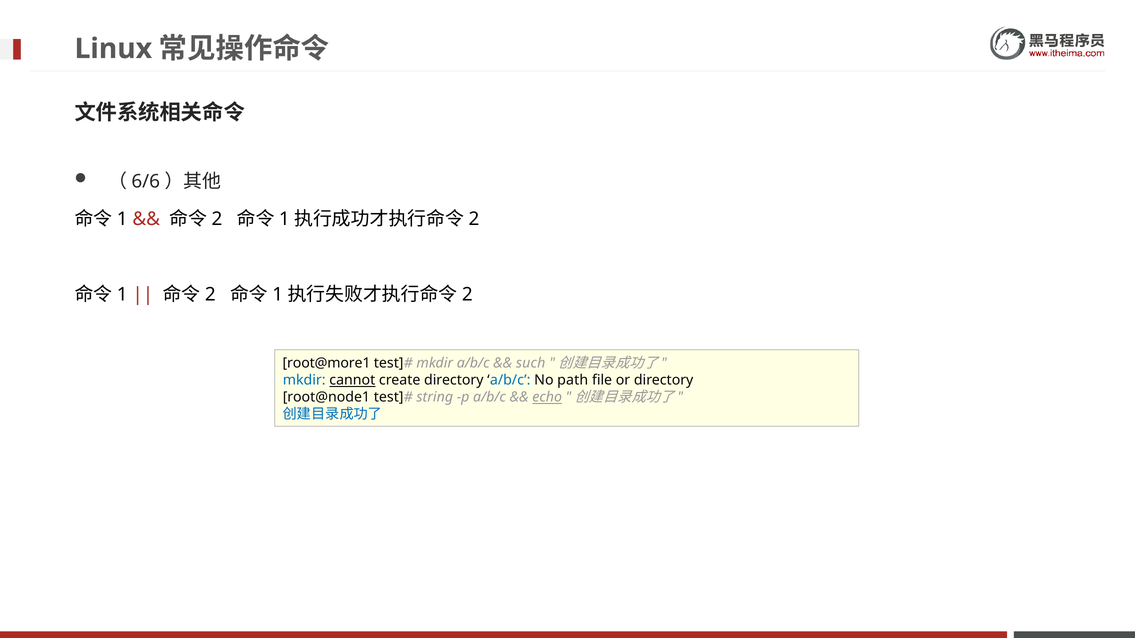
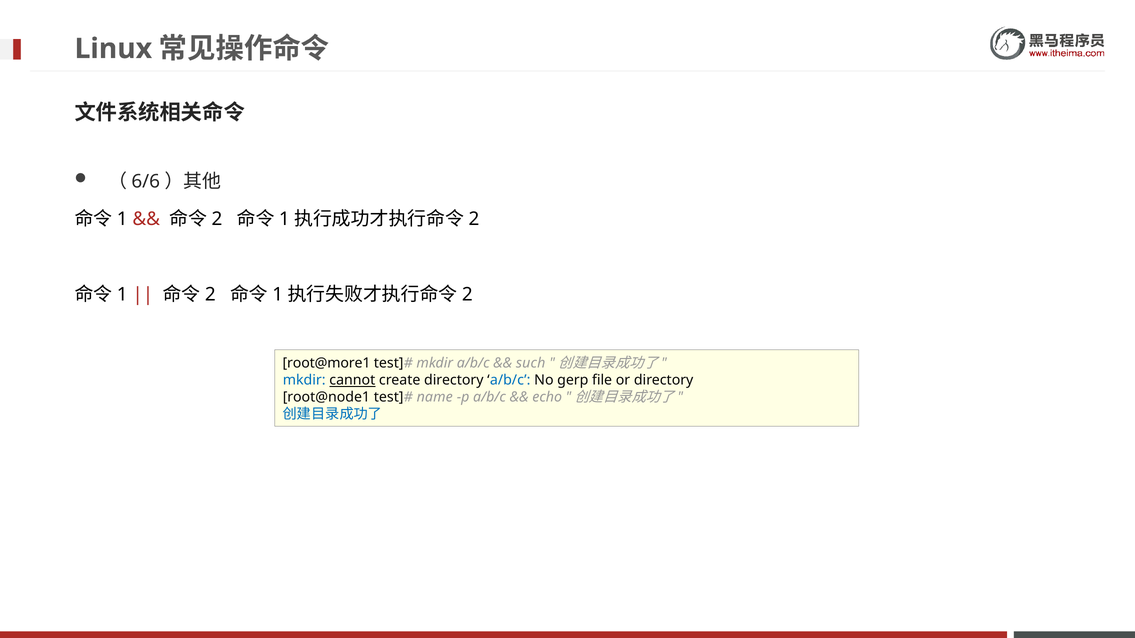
path: path -> gerp
string: string -> name
echo underline: present -> none
